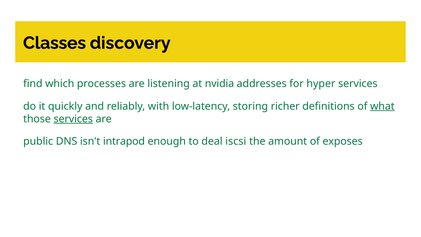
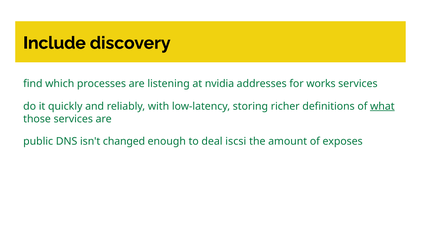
Classes: Classes -> Include
hyper: hyper -> works
services at (73, 119) underline: present -> none
intrapod: intrapod -> changed
